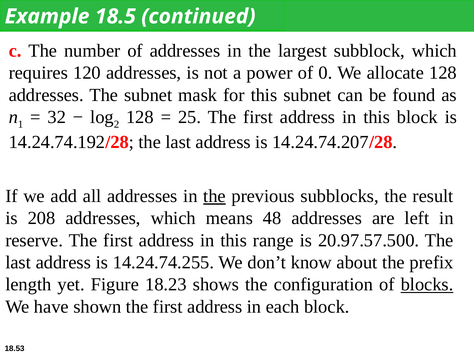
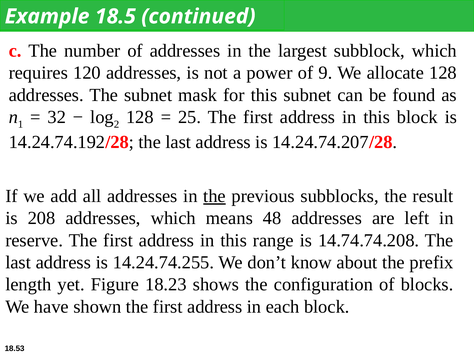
0: 0 -> 9
20.97.57.500: 20.97.57.500 -> 14.74.74.208
blocks underline: present -> none
